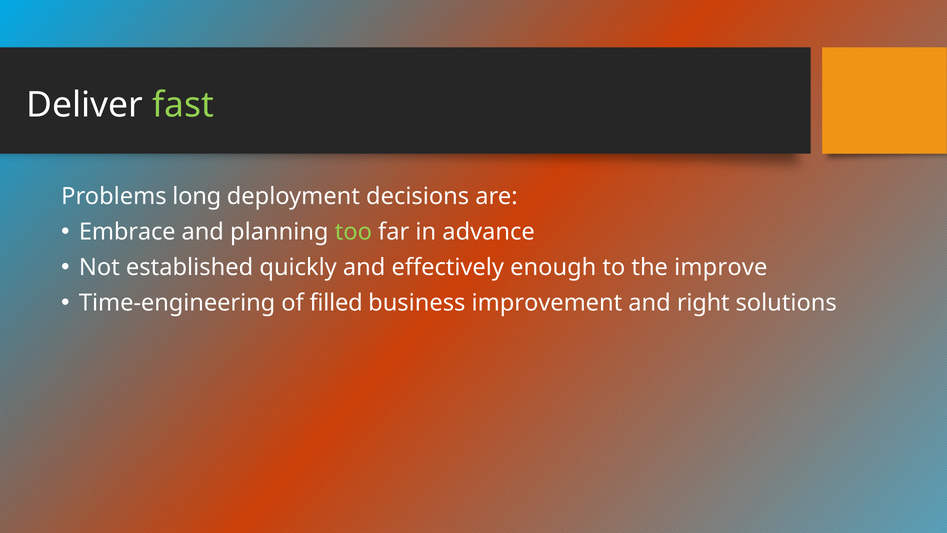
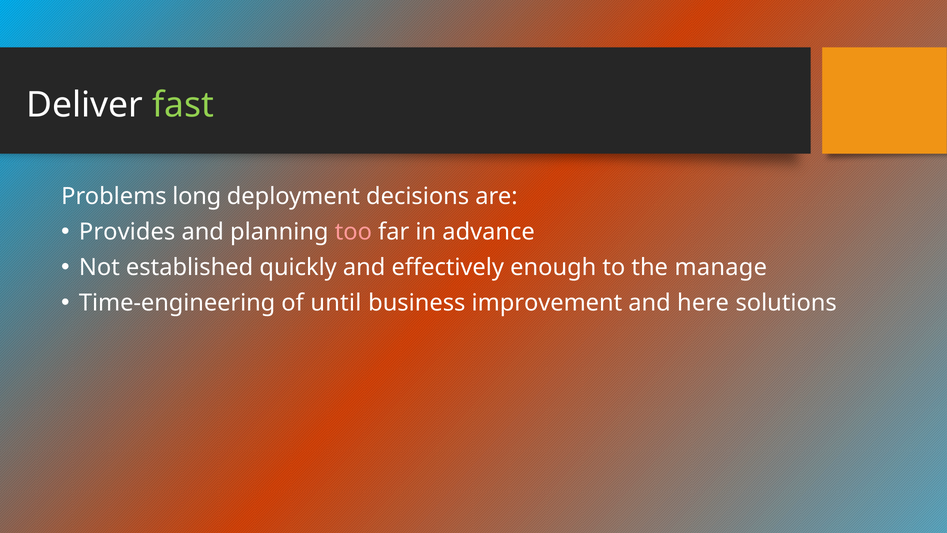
Embrace: Embrace -> Provides
too colour: light green -> pink
improve: improve -> manage
filled: filled -> until
right: right -> here
